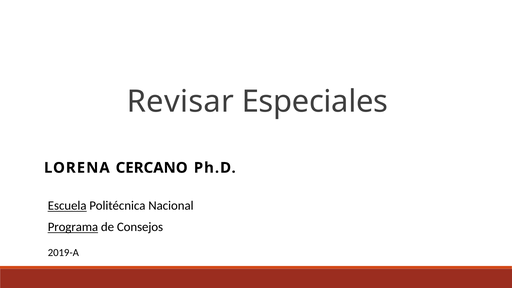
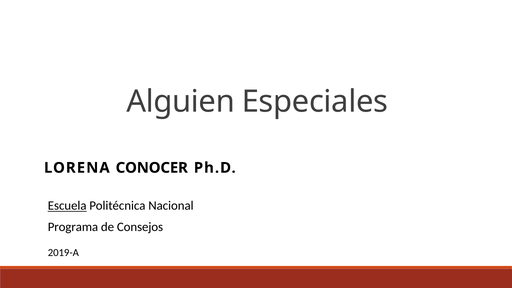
Revisar: Revisar -> Alguien
CERCANO: CERCANO -> CONOCER
Programa underline: present -> none
